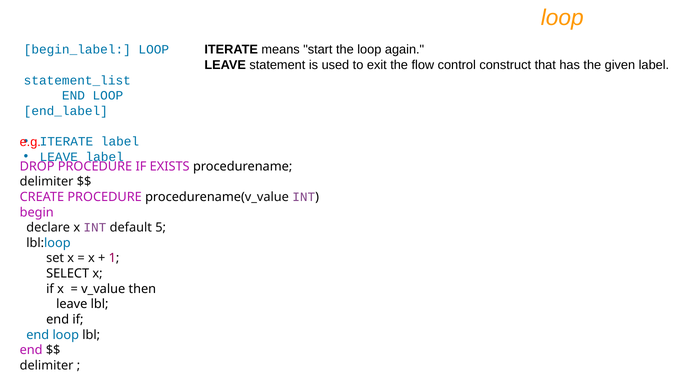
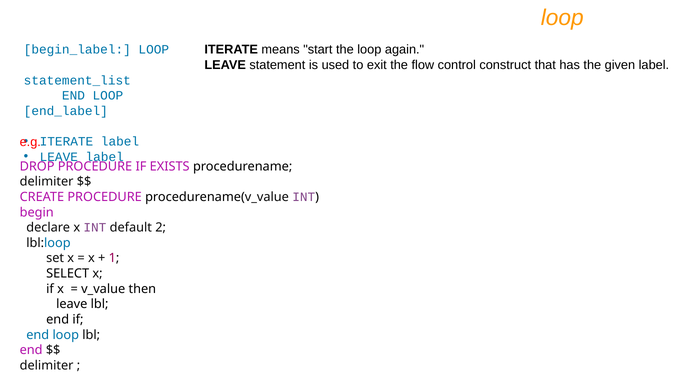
5: 5 -> 2
